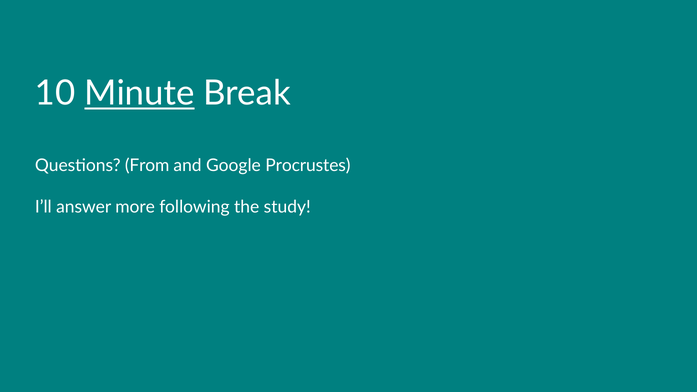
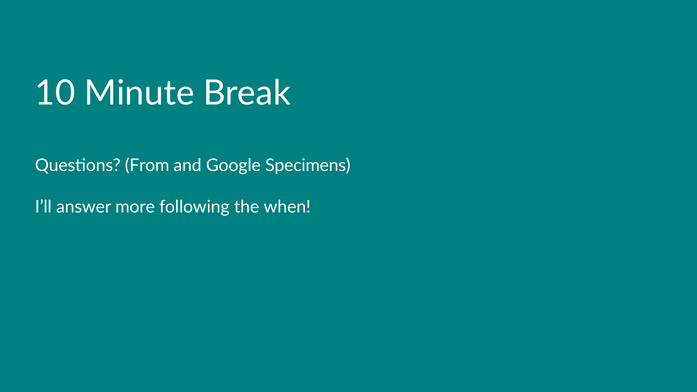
Minute underline: present -> none
Procrustes: Procrustes -> Specimens
study: study -> when
